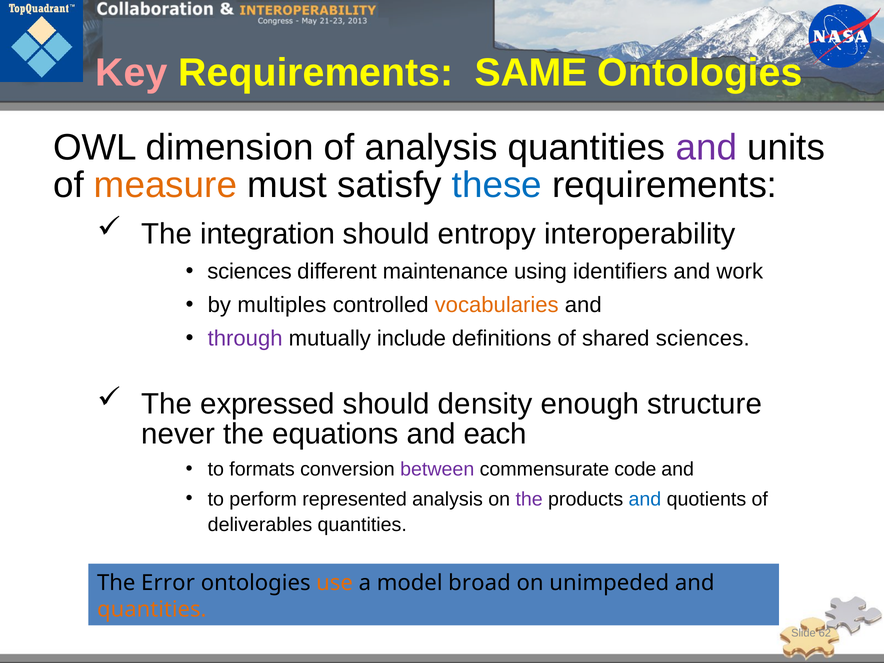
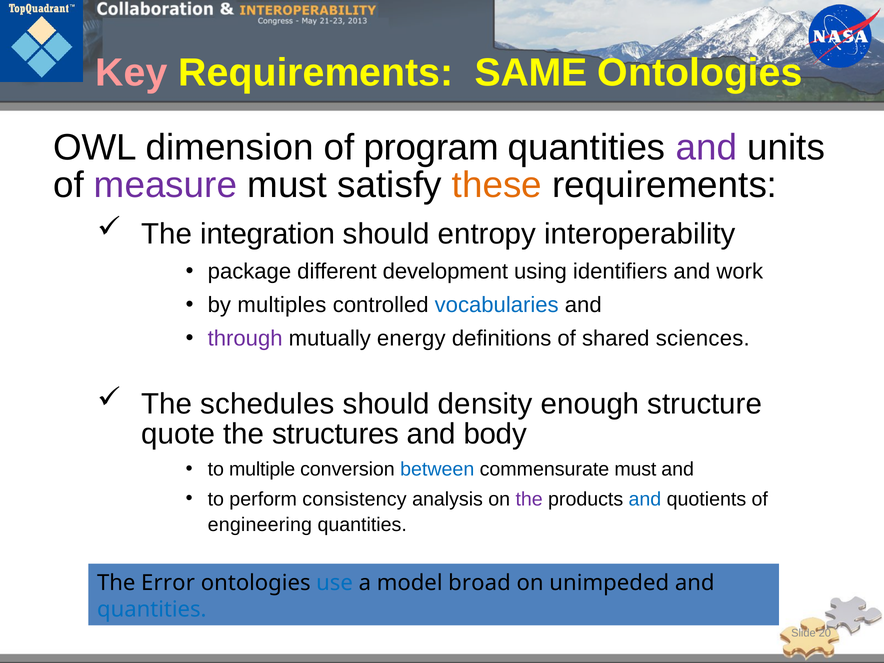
of analysis: analysis -> program
measure colour: orange -> purple
these colour: blue -> orange
sciences at (250, 271): sciences -> package
maintenance: maintenance -> development
vocabularies colour: orange -> blue
include: include -> energy
expressed: expressed -> schedules
never: never -> quote
equations: equations -> structures
each: each -> body
formats: formats -> multiple
between colour: purple -> blue
commensurate code: code -> must
represented: represented -> consistency
deliverables: deliverables -> engineering
use colour: orange -> blue
quantities at (152, 609) colour: orange -> blue
62: 62 -> 20
